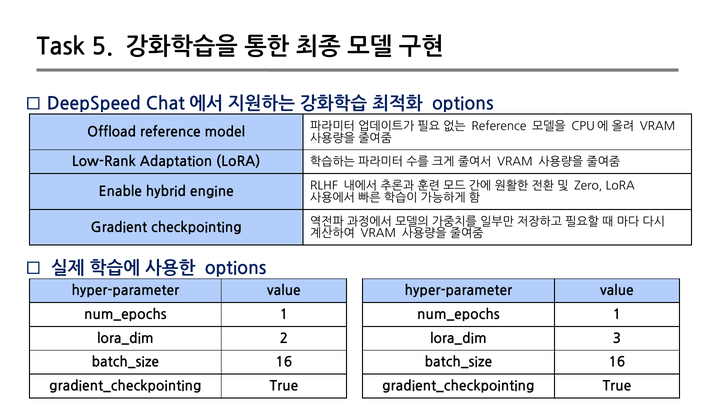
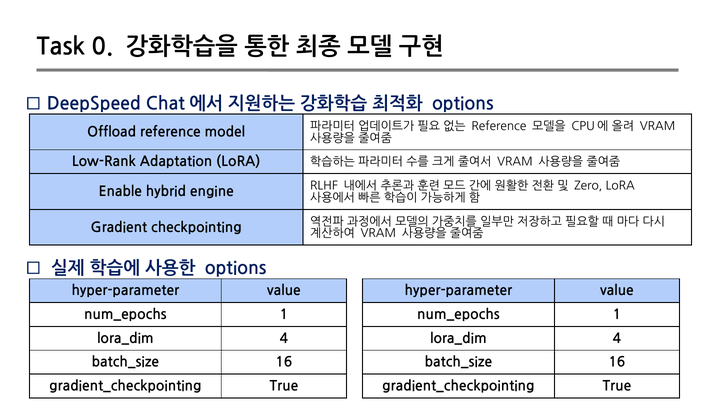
5: 5 -> 0
2 at (284, 339): 2 -> 4
3 at (617, 339): 3 -> 4
